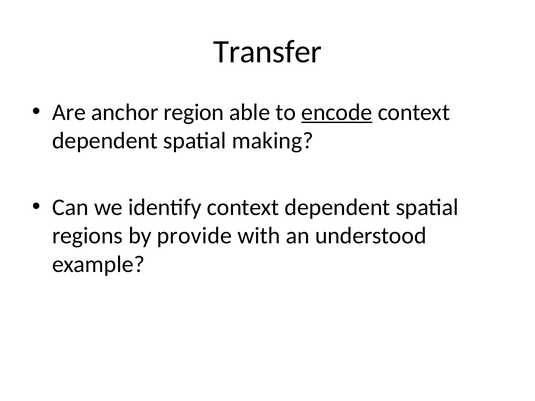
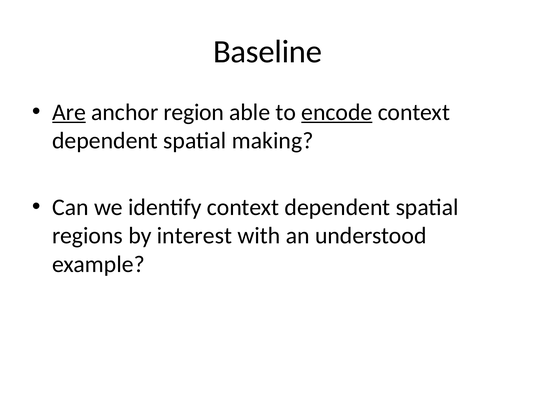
Transfer: Transfer -> Baseline
Are underline: none -> present
provide: provide -> interest
